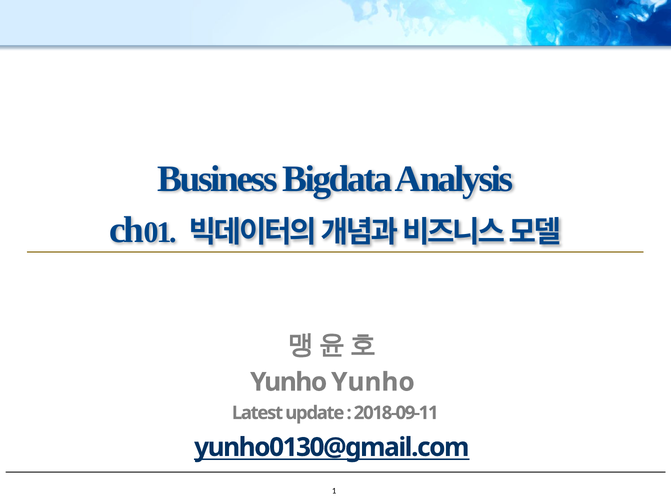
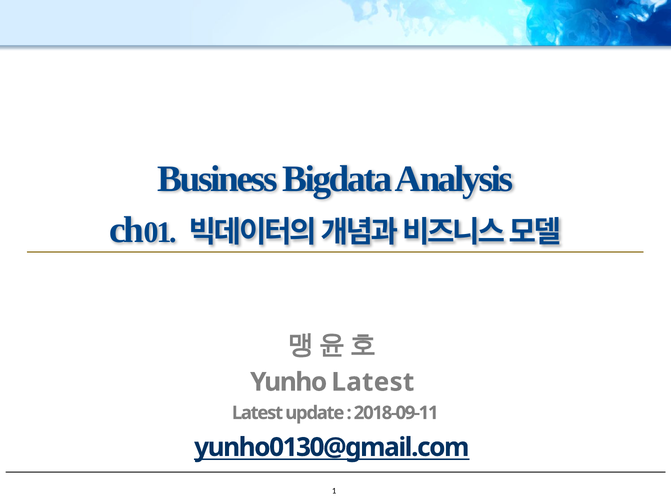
Yunho Yunho: Yunho -> Latest
